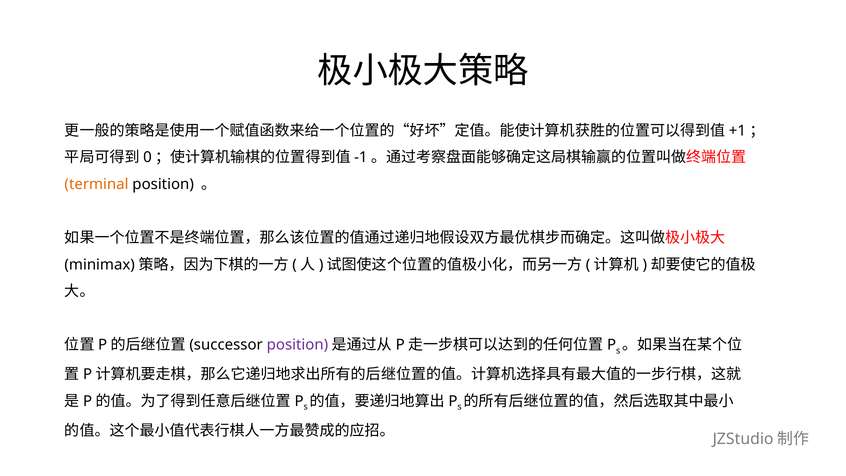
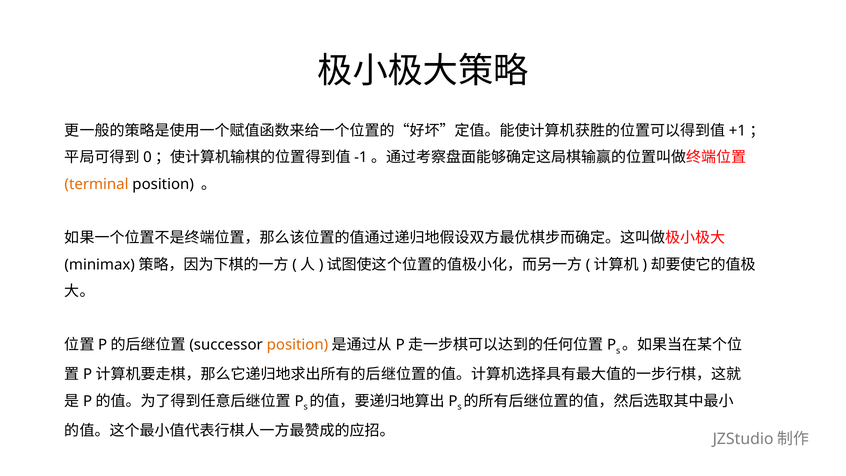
position at (297, 345) colour: purple -> orange
